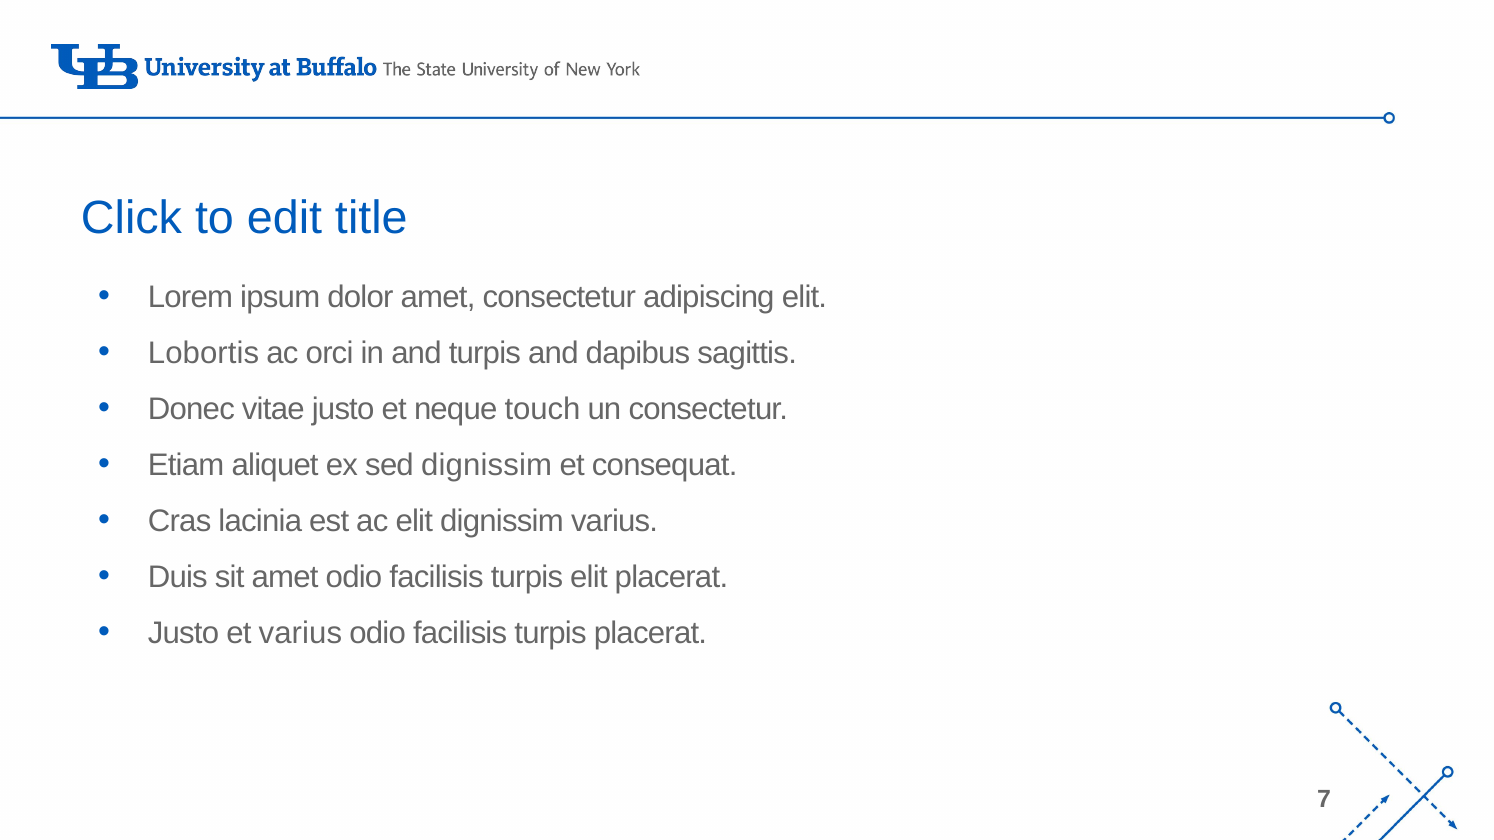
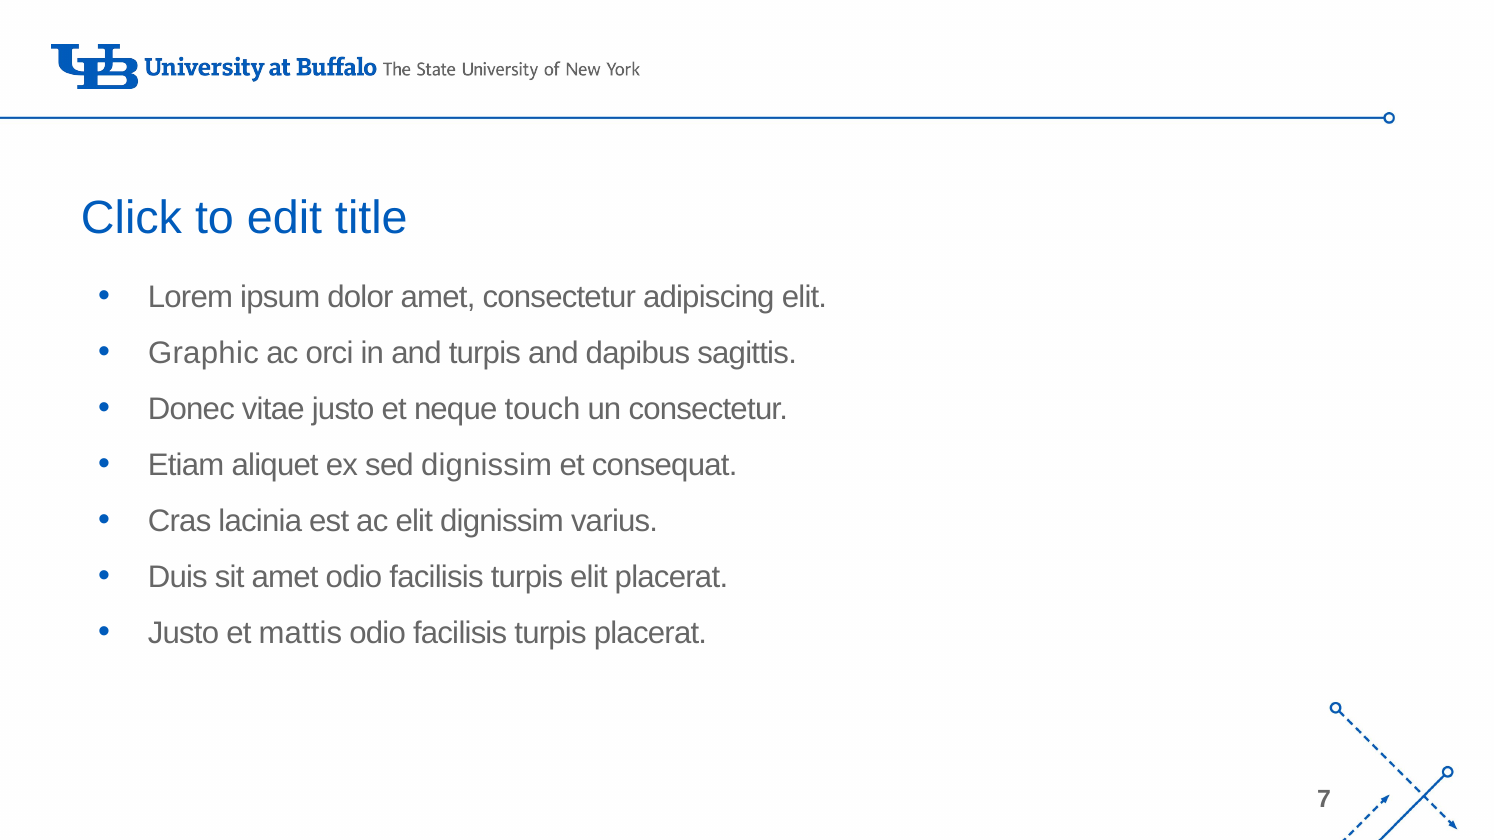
Lobortis: Lobortis -> Graphic
et varius: varius -> mattis
